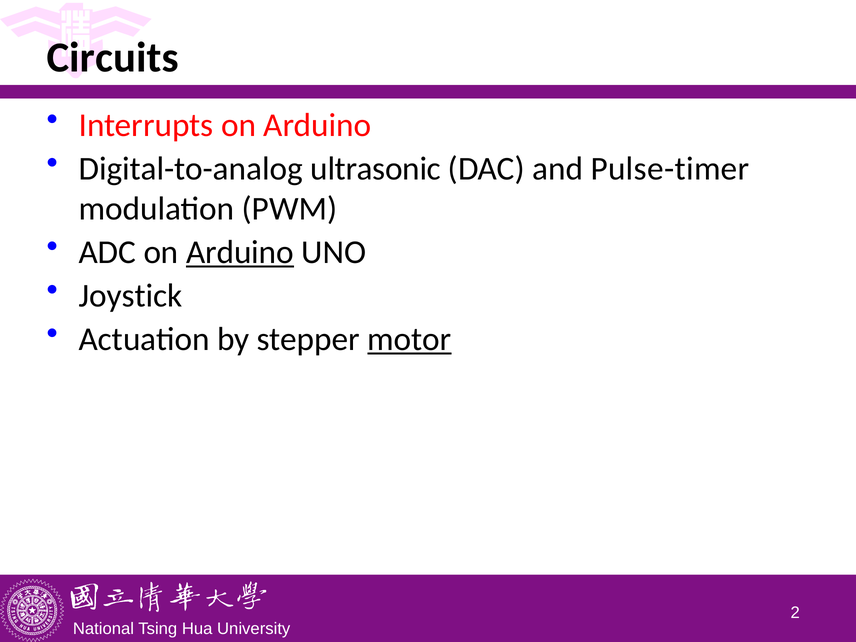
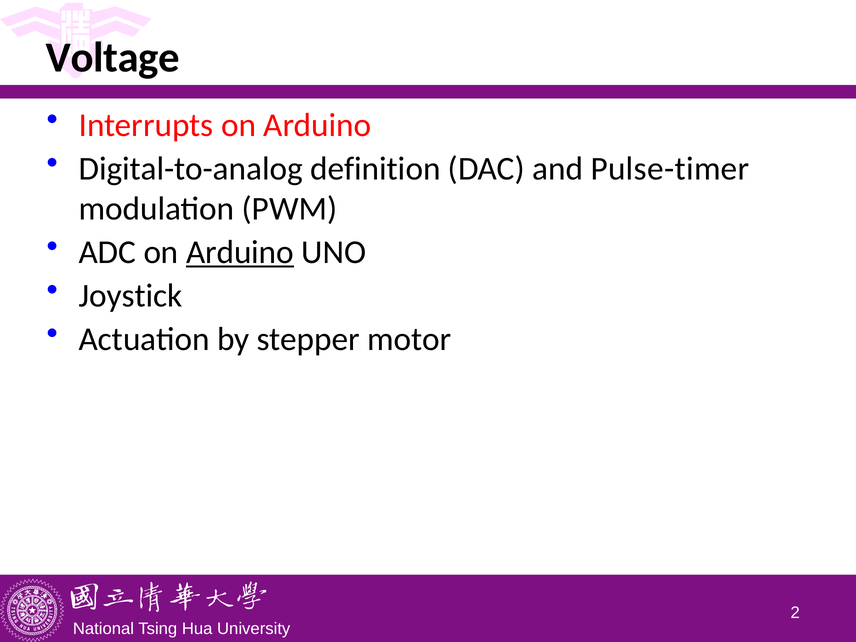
Circuits: Circuits -> Voltage
ultrasonic: ultrasonic -> definition
motor underline: present -> none
